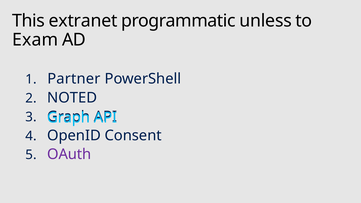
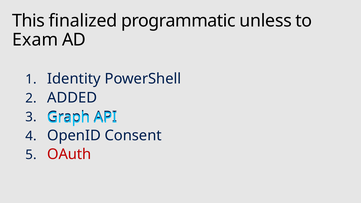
extranet: extranet -> finalized
Partner: Partner -> Identity
NOTED: NOTED -> ADDED
OAuth colour: purple -> red
